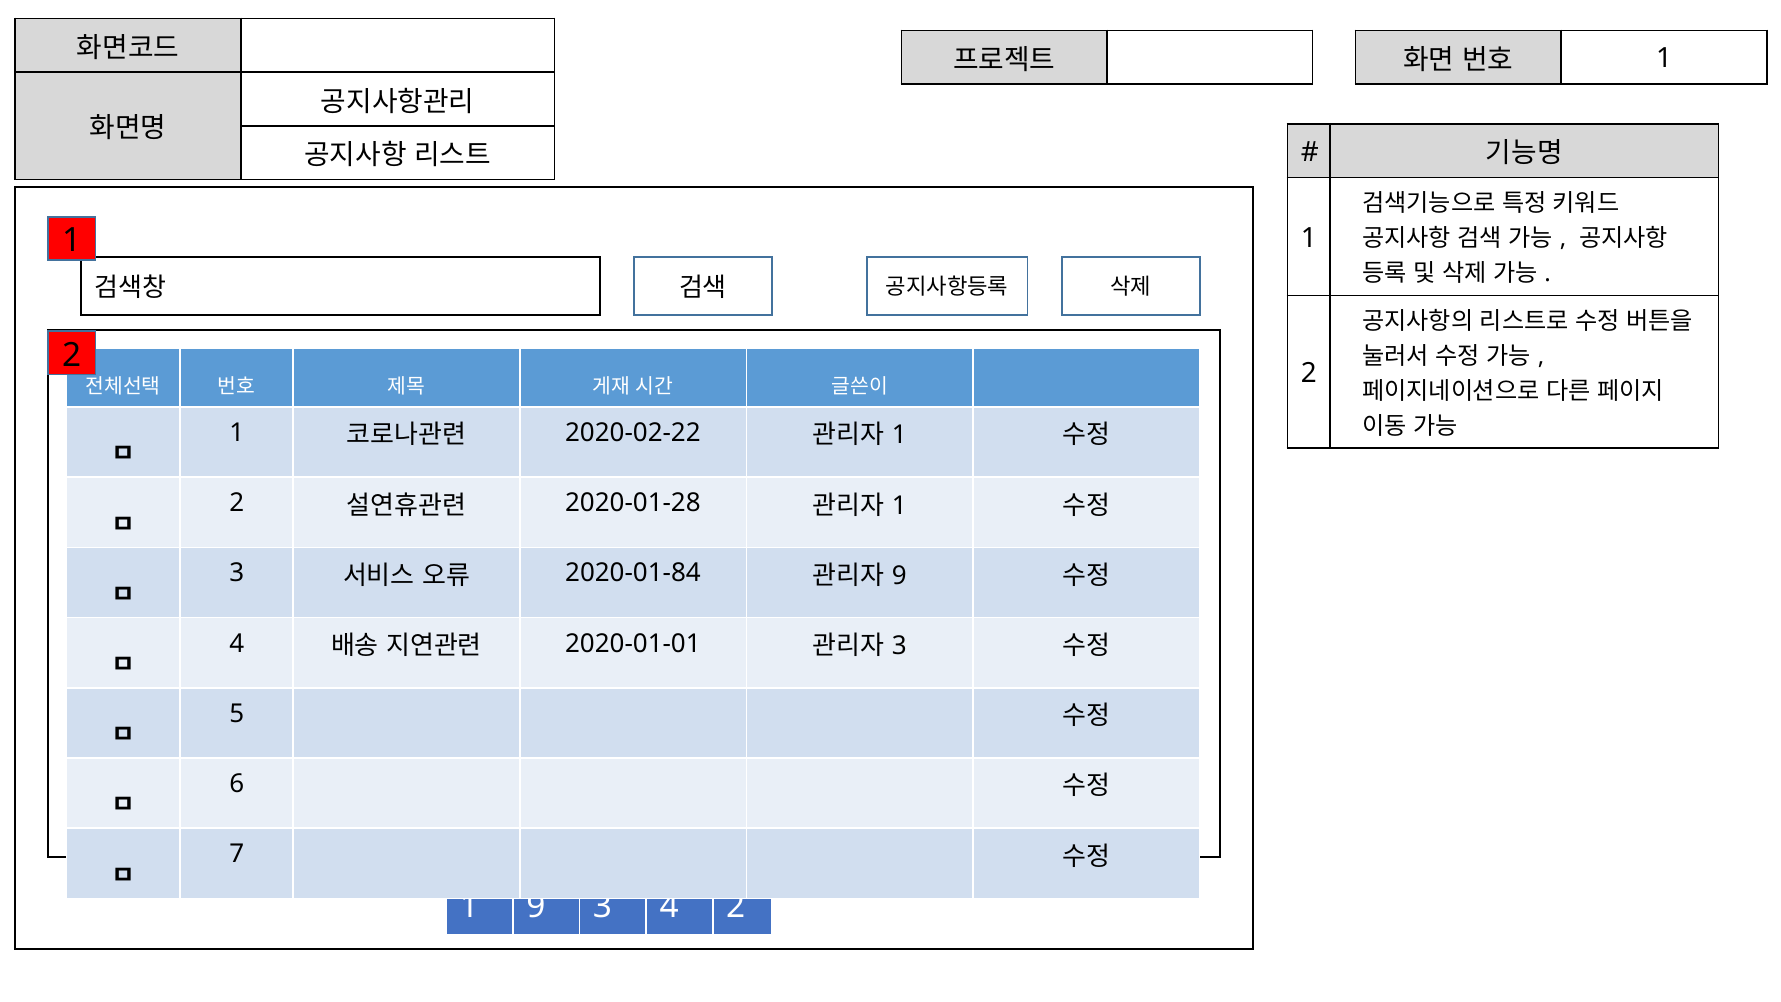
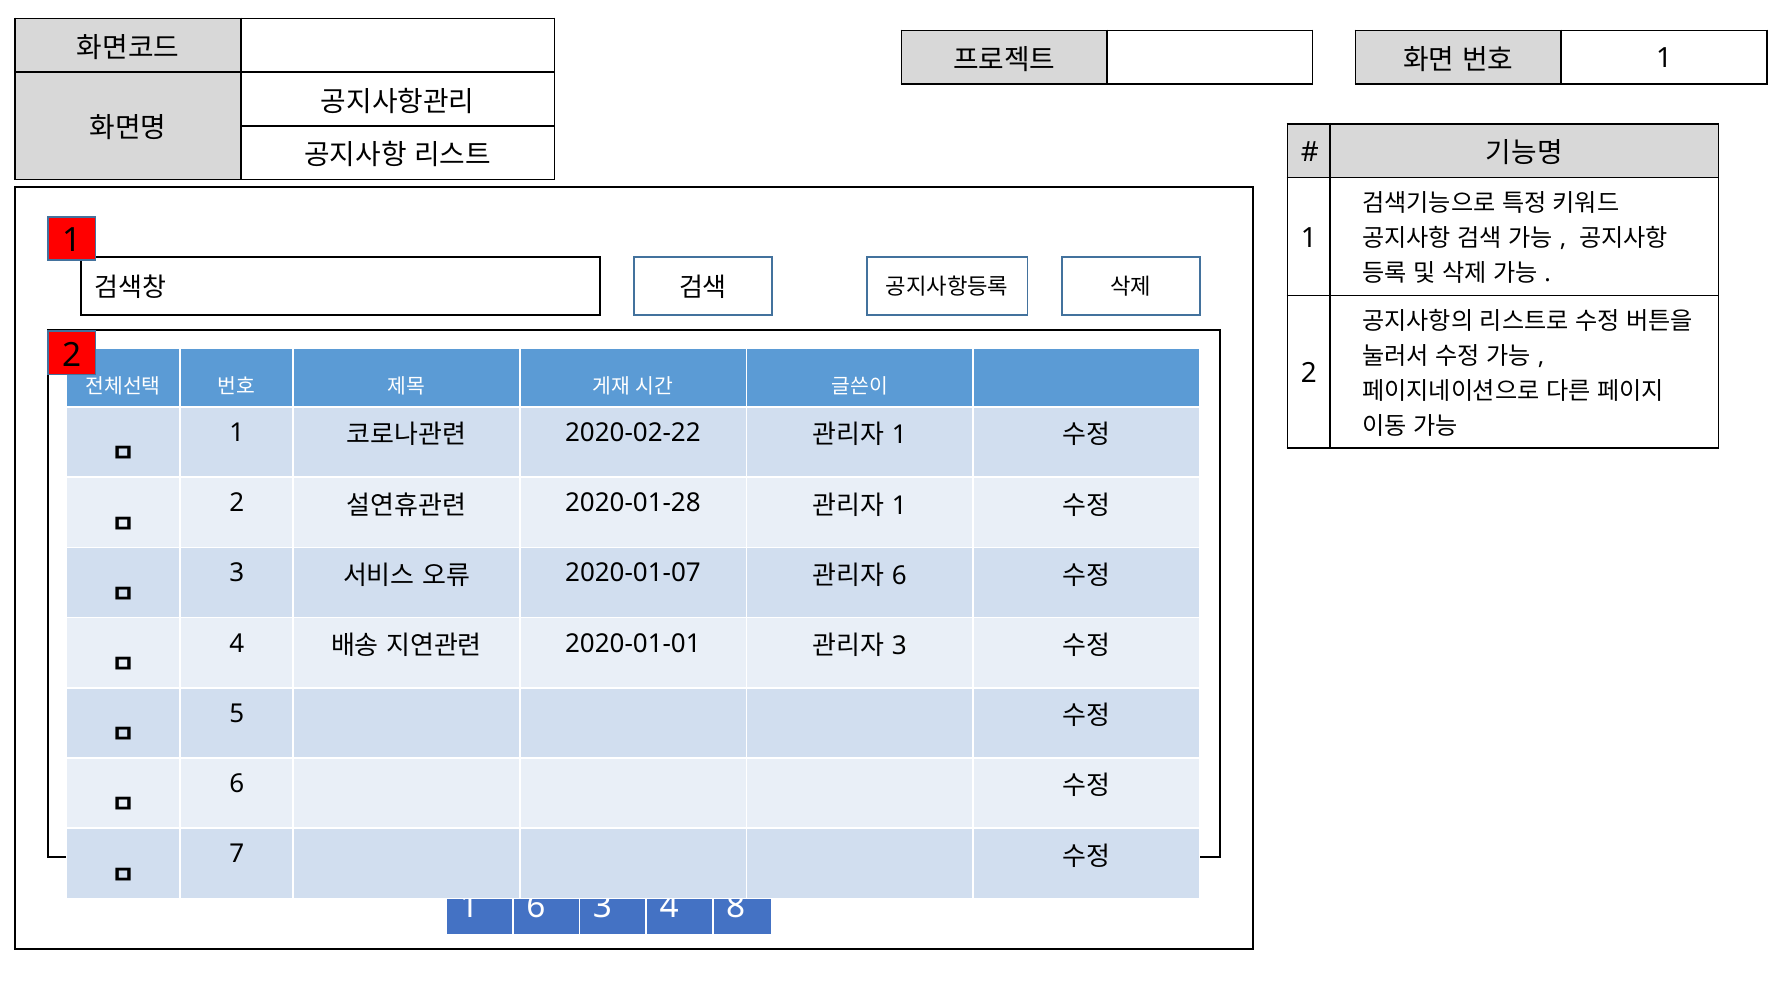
2020-01-84: 2020-01-84 -> 2020-01-07
9 at (899, 576): 9 -> 6
1 9: 9 -> 6
4 2: 2 -> 8
